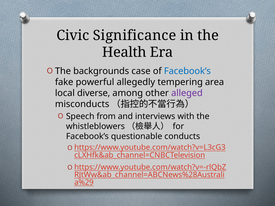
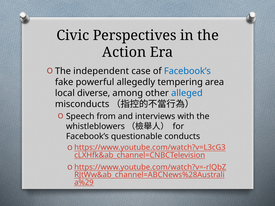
Significance: Significance -> Perspectives
Health: Health -> Action
backgrounds: backgrounds -> independent
alleged colour: purple -> blue
